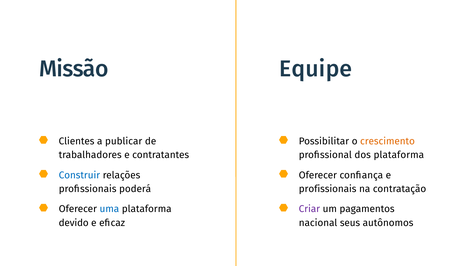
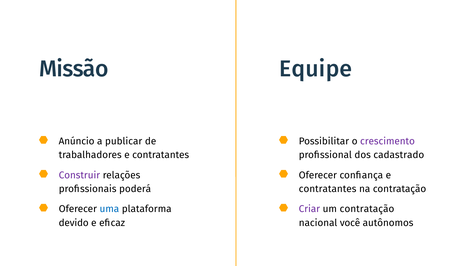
Clientes: Clientes -> Anúncio
crescimento colour: orange -> purple
dos plataforma: plataforma -> cadastrado
Construir colour: blue -> purple
profissionais at (328, 189): profissionais -> contratantes
um pagamentos: pagamentos -> contratação
seus: seus -> você
